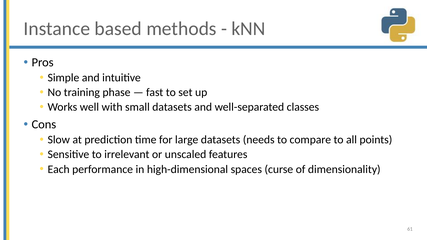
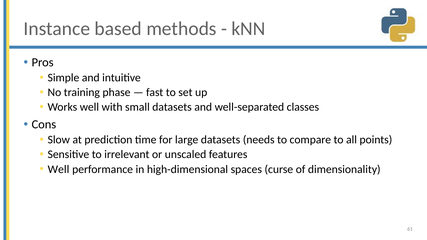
Each at (59, 169): Each -> Well
